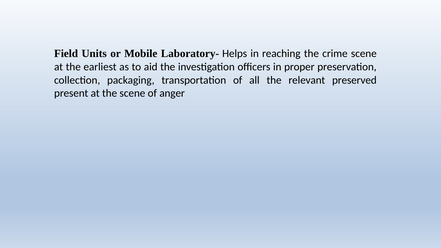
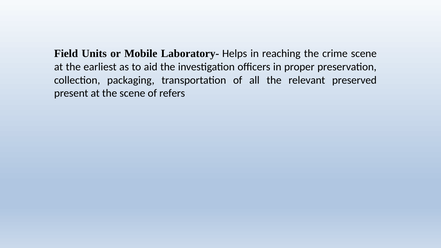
anger: anger -> refers
